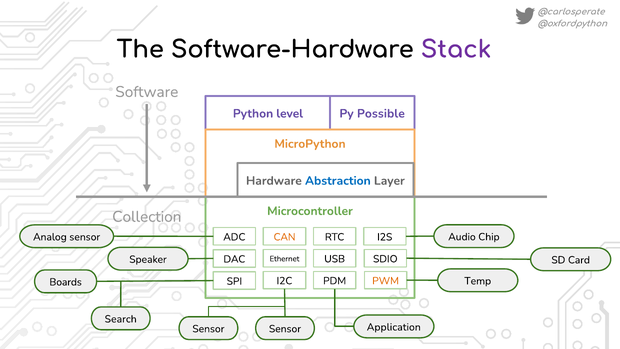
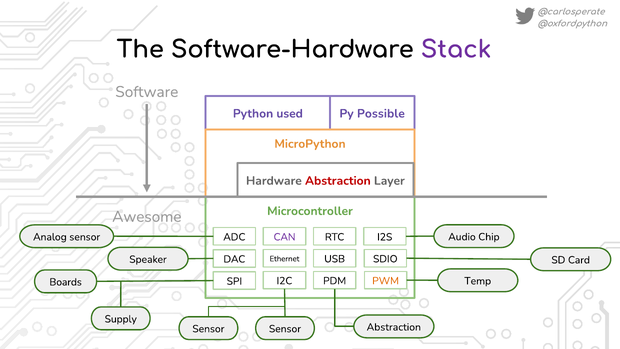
level: level -> used
Abstraction at (338, 181) colour: blue -> red
Collection: Collection -> Awesome
CAN colour: orange -> purple
Search: Search -> Supply
Application at (394, 327): Application -> Abstraction
